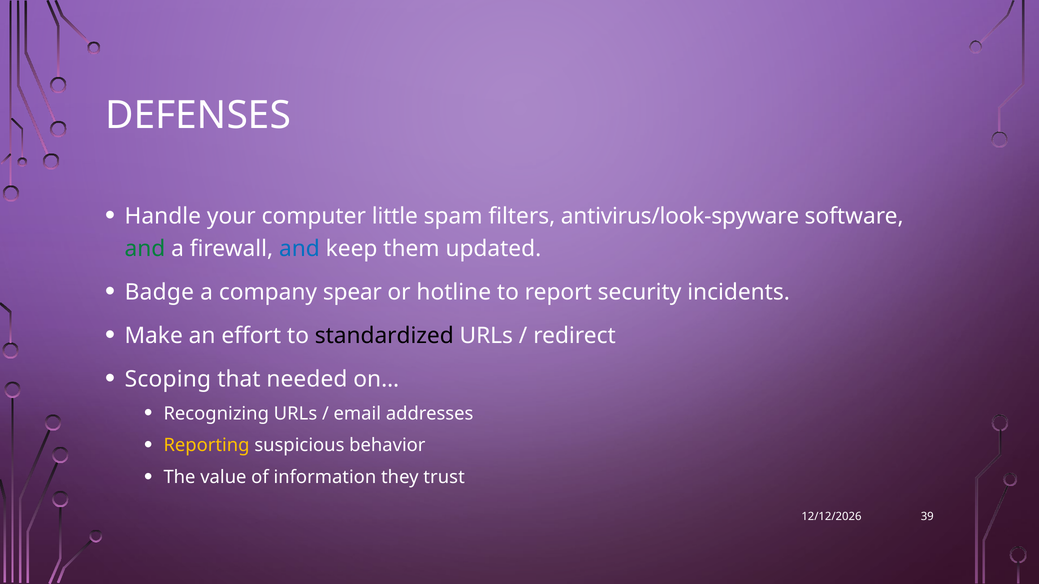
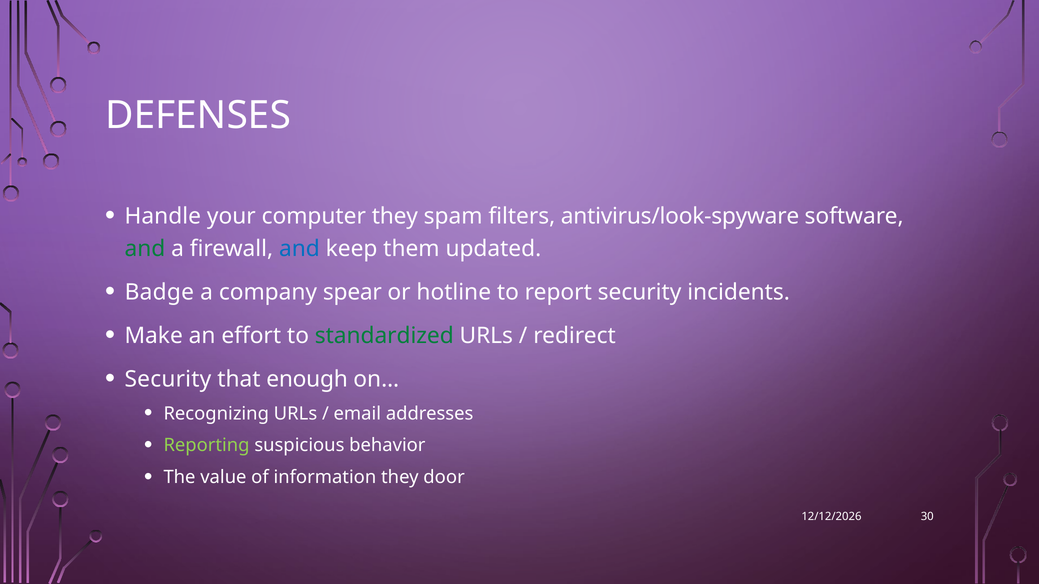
computer little: little -> they
standardized colour: black -> green
Scoping at (168, 380): Scoping -> Security
needed: needed -> enough
Reporting colour: yellow -> light green
trust: trust -> door
39: 39 -> 30
